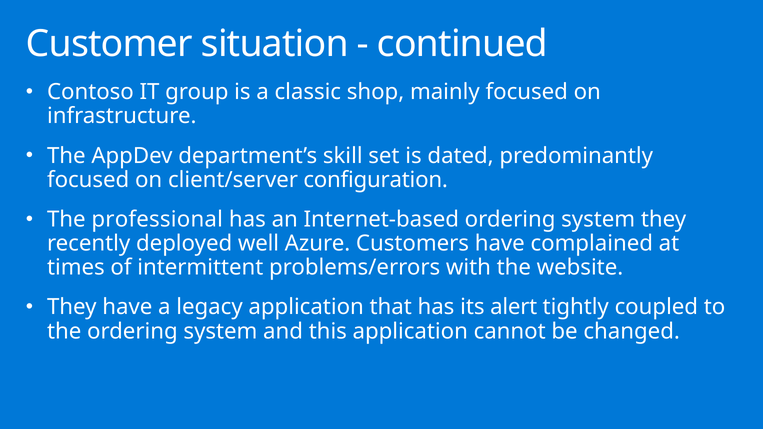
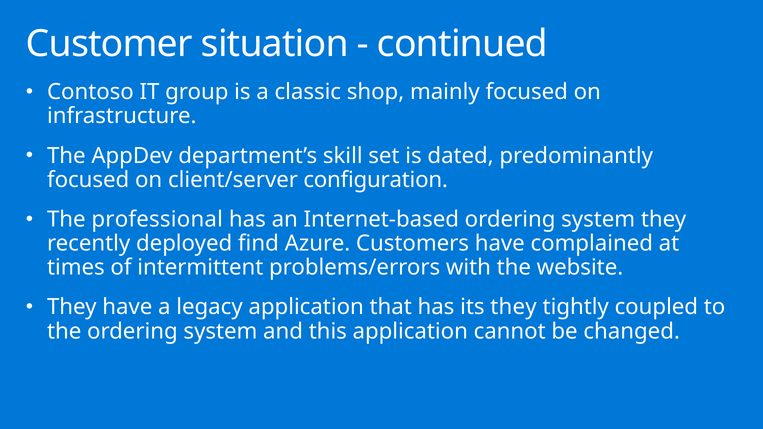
well: well -> find
its alert: alert -> they
